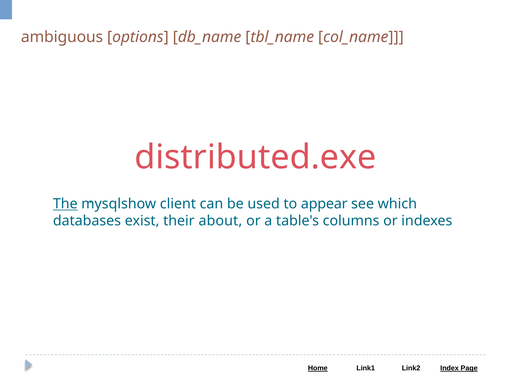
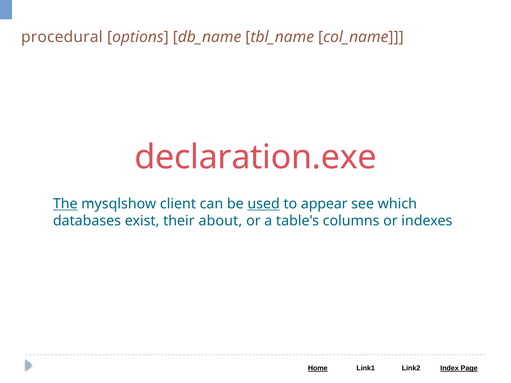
ambiguous: ambiguous -> procedural
distributed.exe: distributed.exe -> declaration.exe
used underline: none -> present
